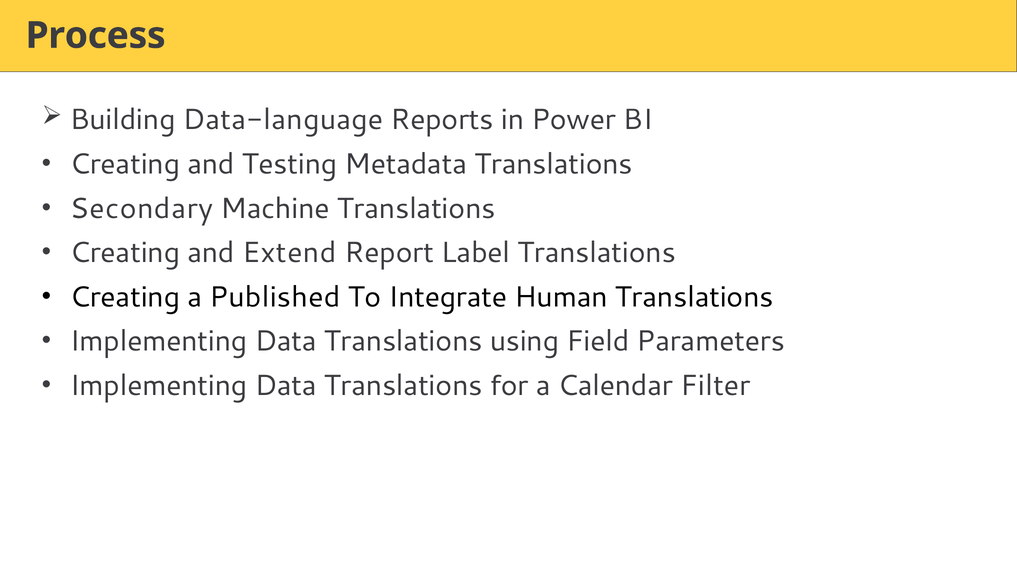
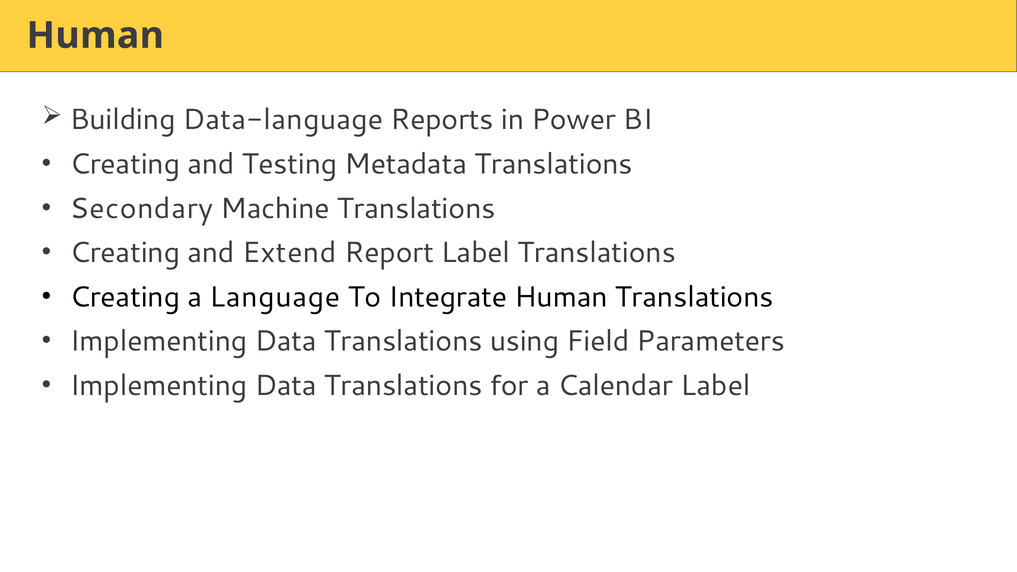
Process at (96, 36): Process -> Human
Published: Published -> Language
Calendar Filter: Filter -> Label
